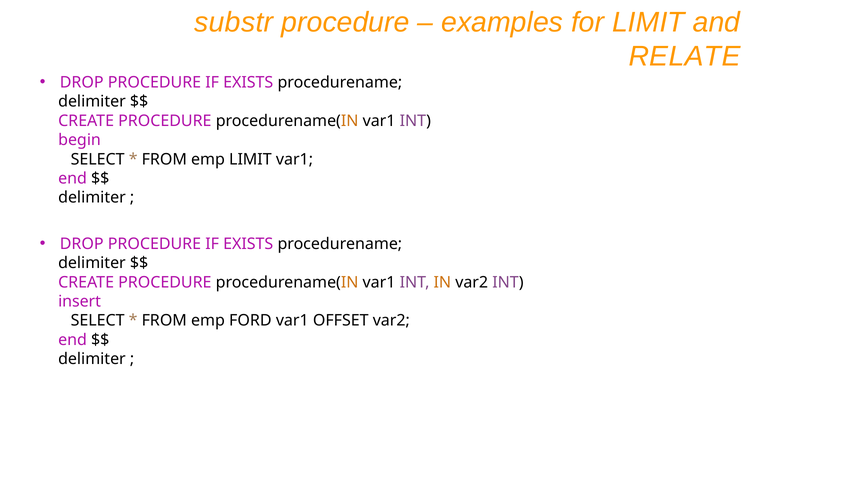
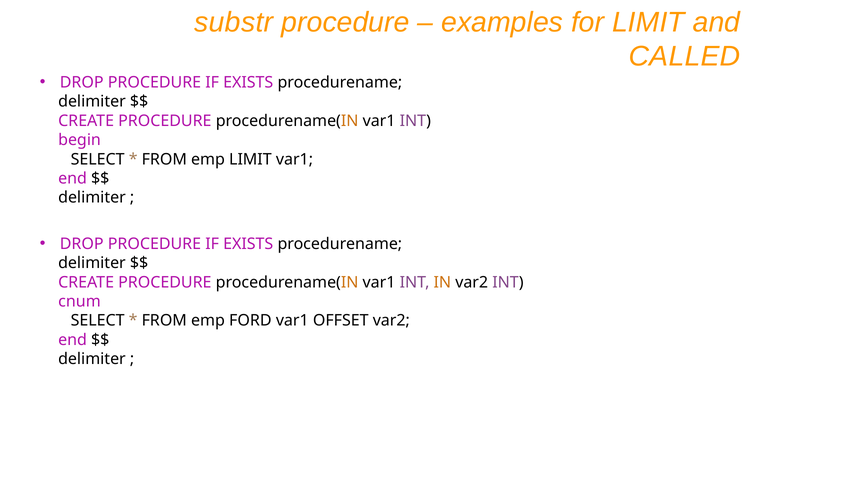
RELATE: RELATE -> CALLED
insert: insert -> cnum
